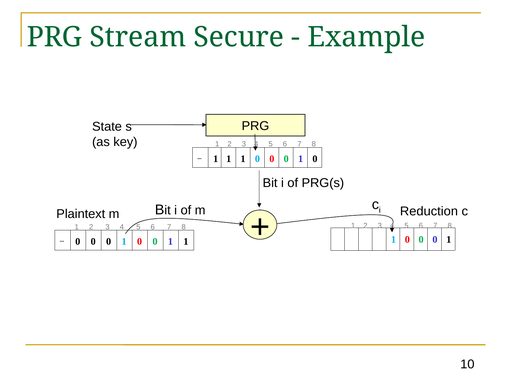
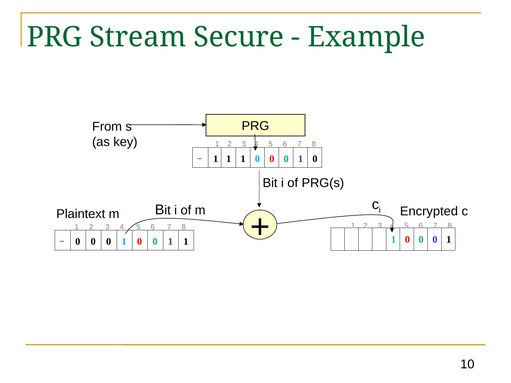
State: State -> From
Reduction: Reduction -> Encrypted
